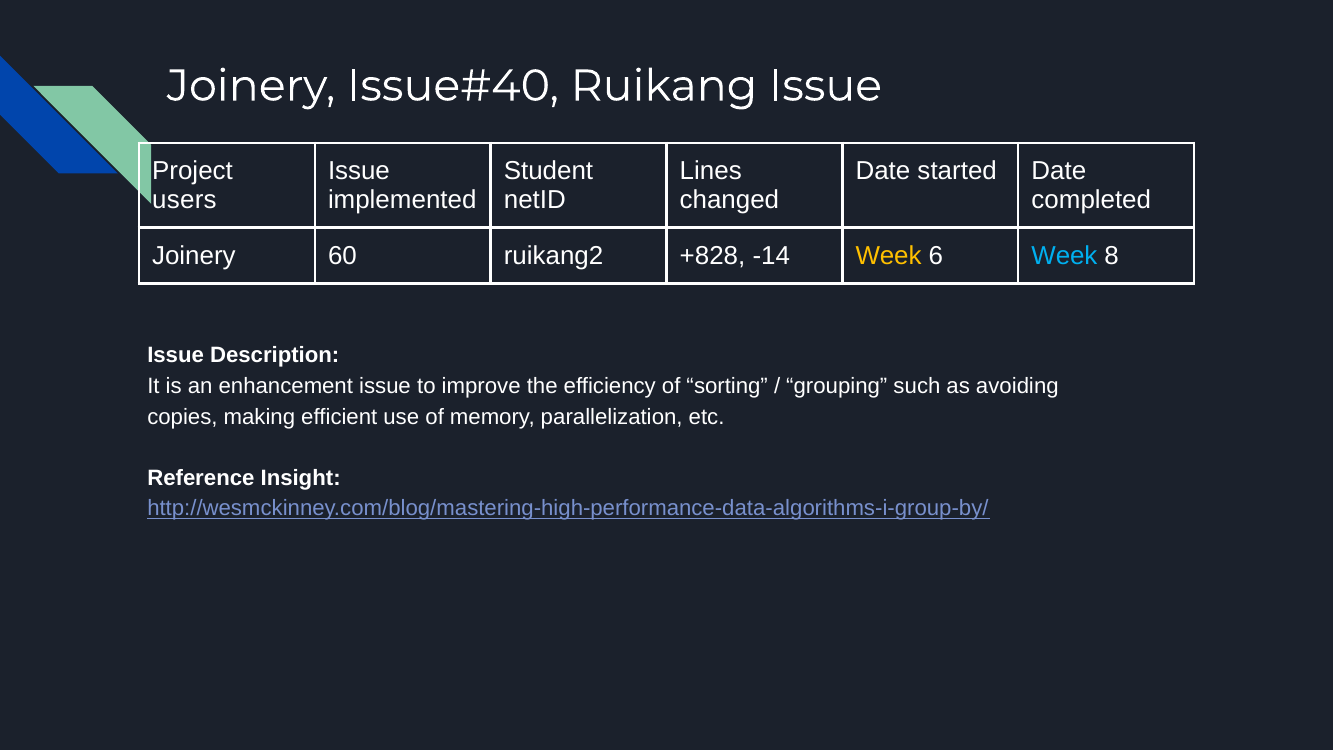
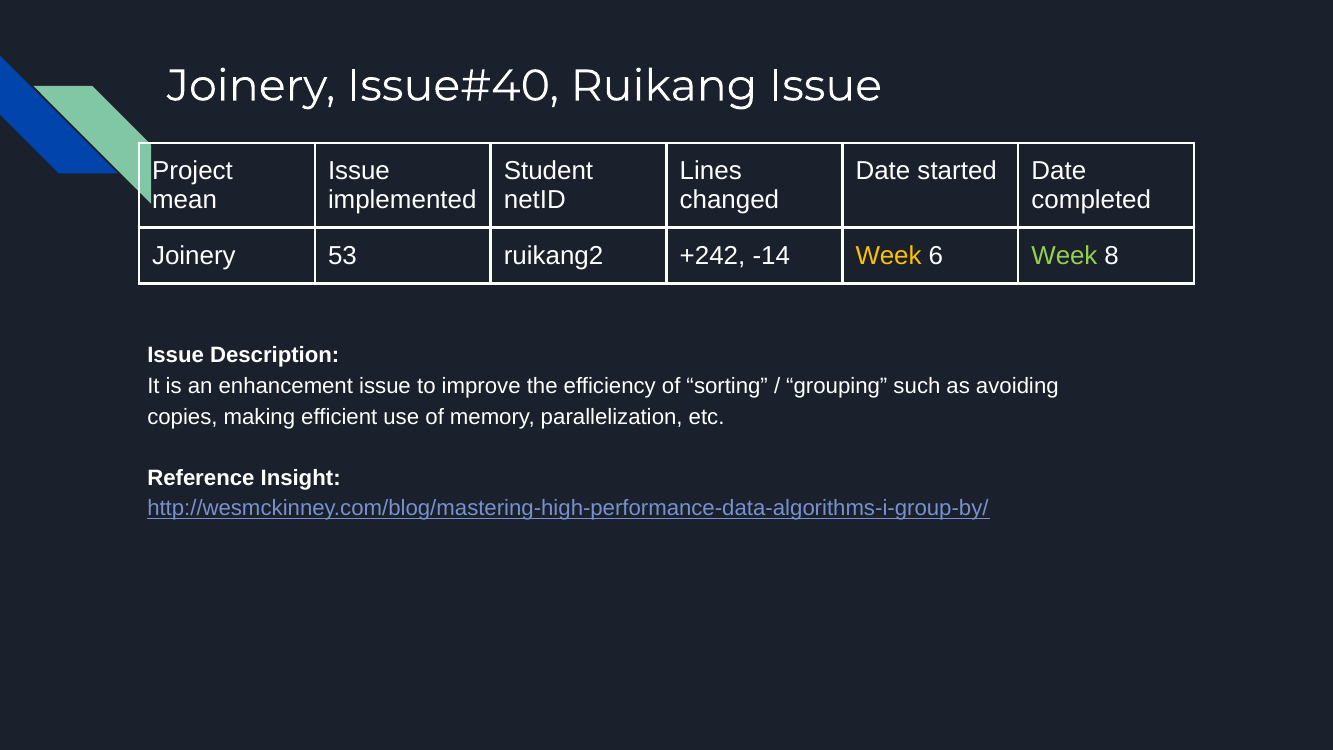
users: users -> mean
60: 60 -> 53
+828: +828 -> +242
Week at (1064, 256) colour: light blue -> light green
